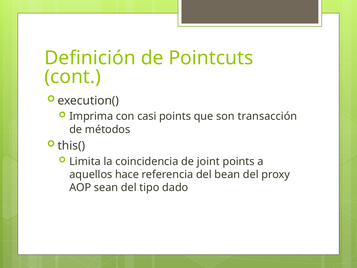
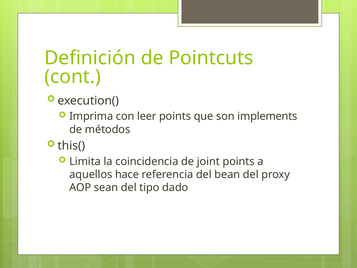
casi: casi -> leer
transacción: transacción -> implements
